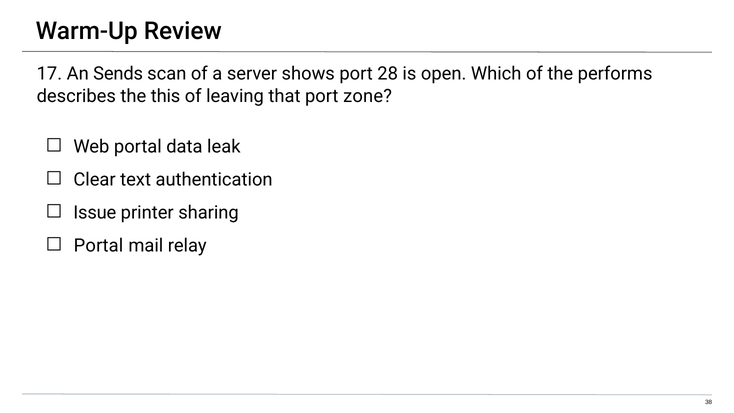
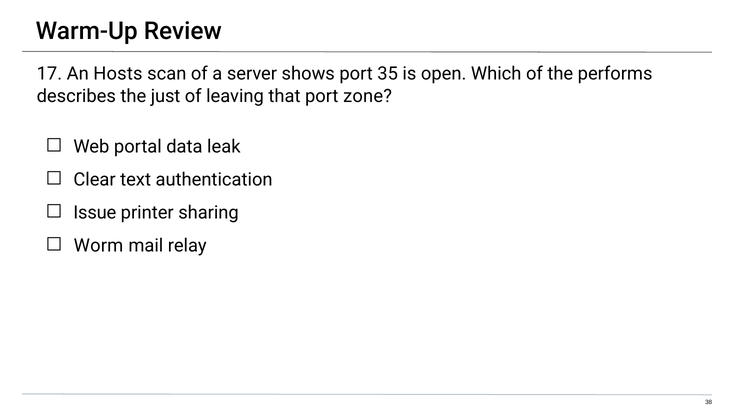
Sends: Sends -> Hosts
28: 28 -> 35
this: this -> just
Portal at (99, 246): Portal -> Worm
